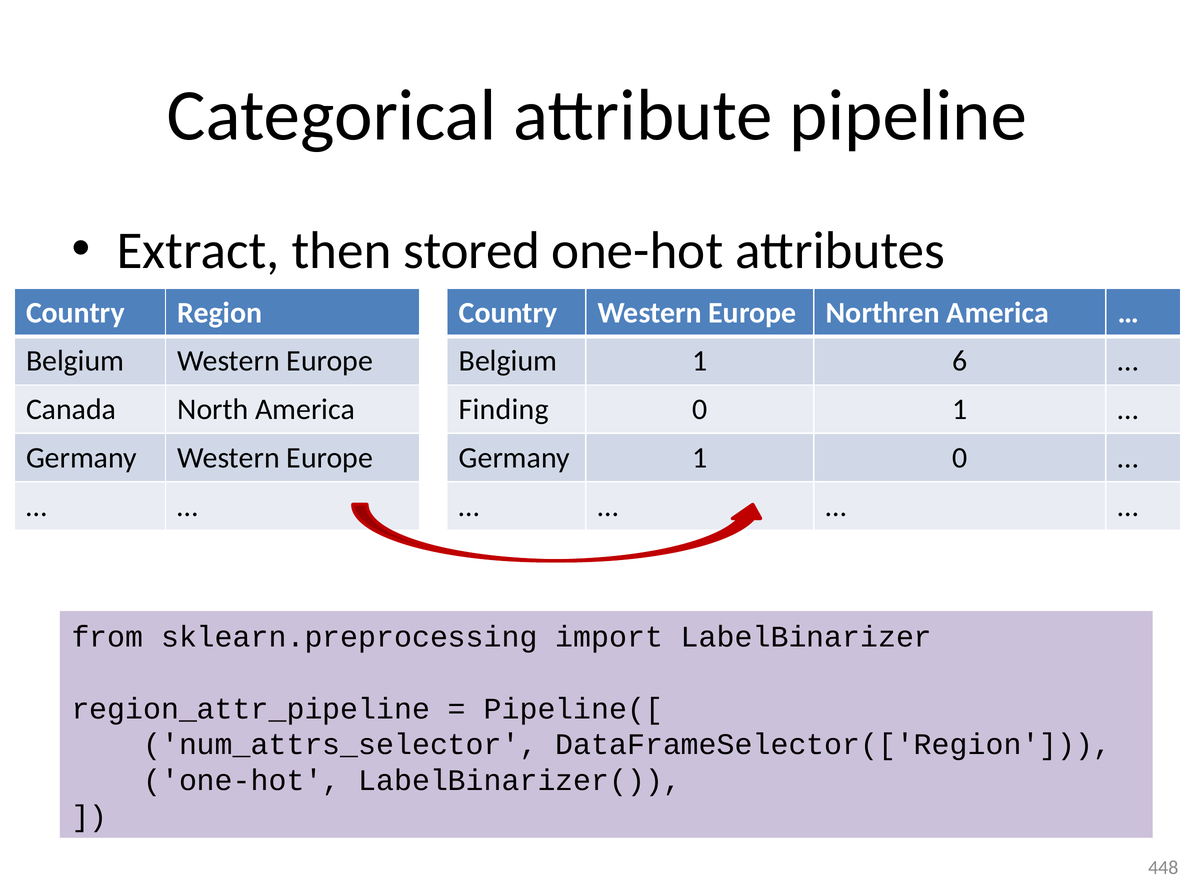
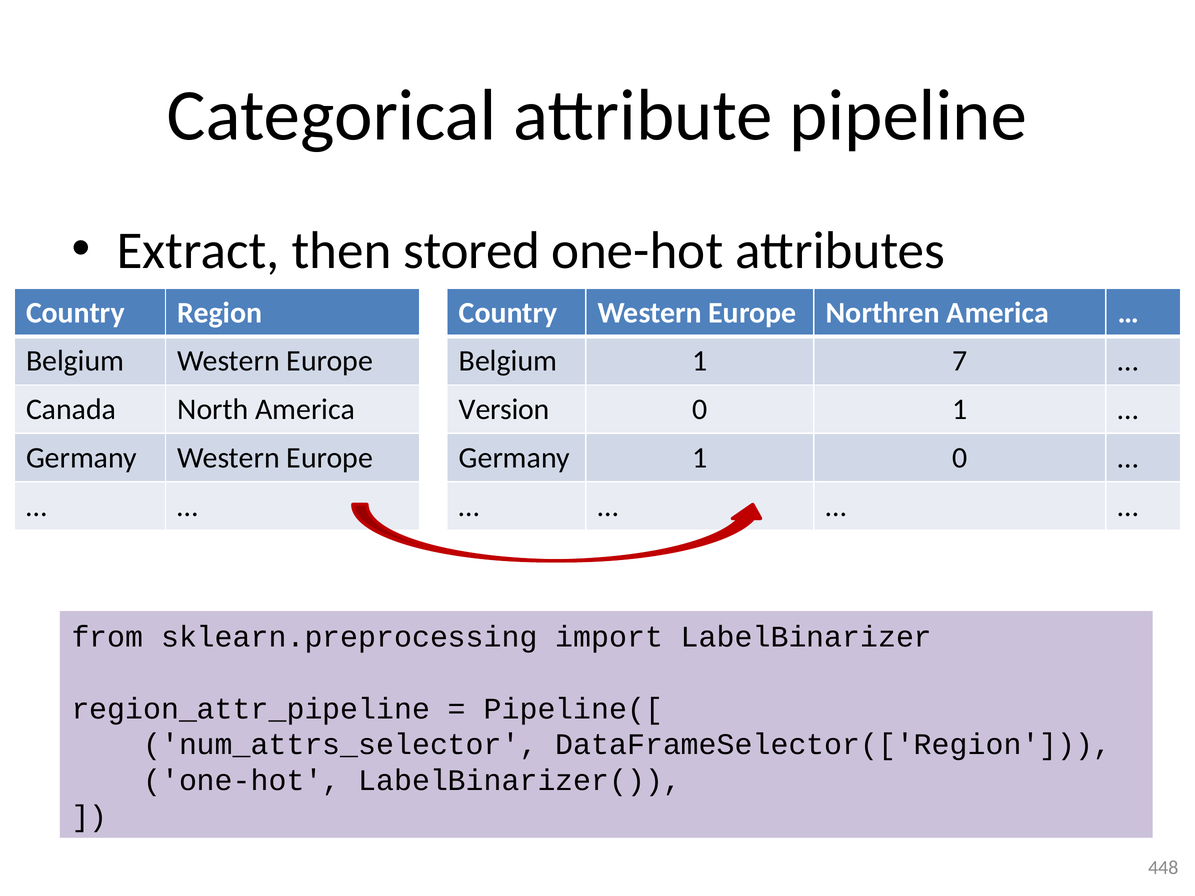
6: 6 -> 7
Finding: Finding -> Version
